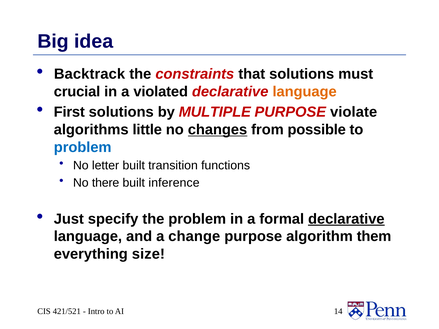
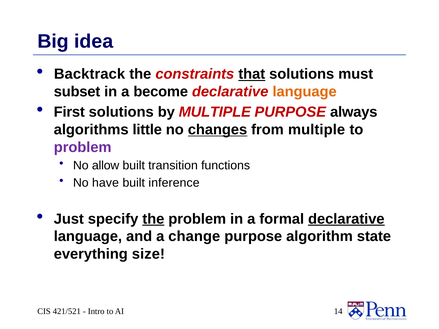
that underline: none -> present
crucial: crucial -> subset
violated: violated -> become
violate: violate -> always
from possible: possible -> multiple
problem at (83, 147) colour: blue -> purple
letter: letter -> allow
there: there -> have
the at (153, 219) underline: none -> present
them: them -> state
